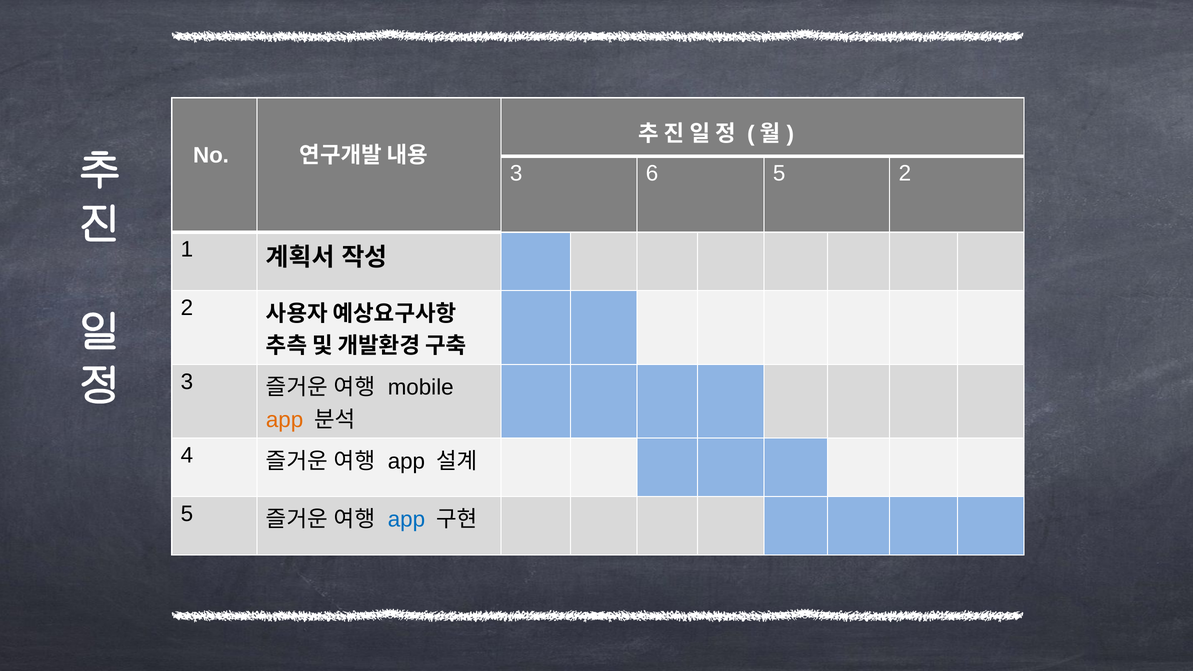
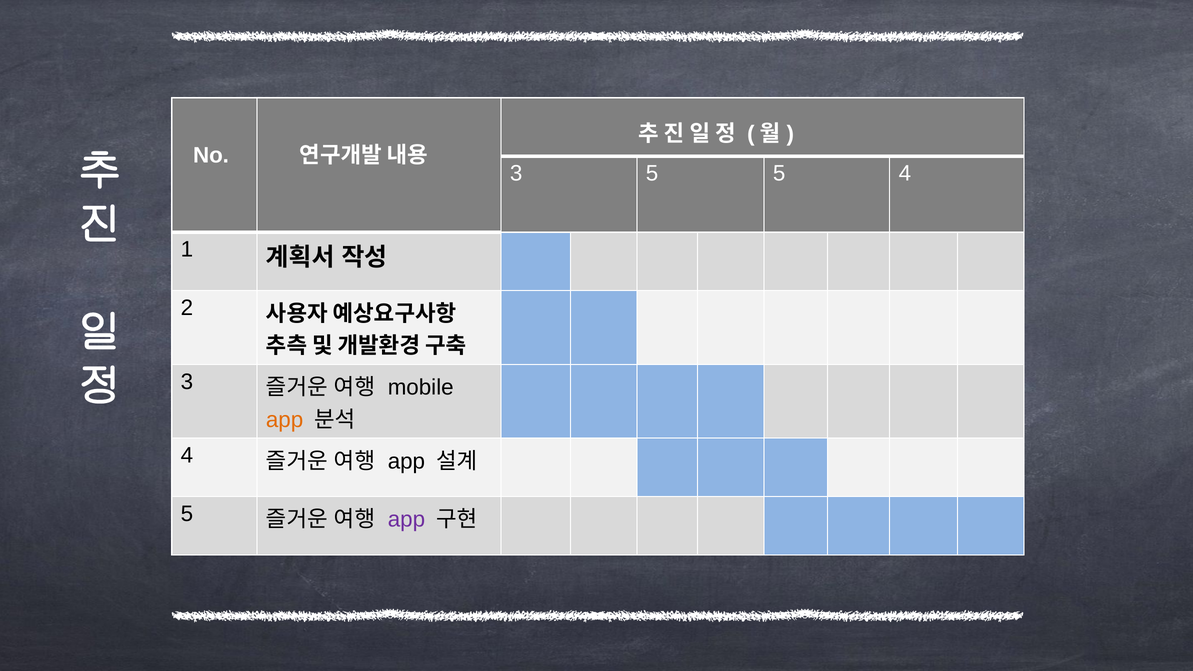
3 6: 6 -> 5
5 2: 2 -> 4
app at (406, 520) colour: blue -> purple
